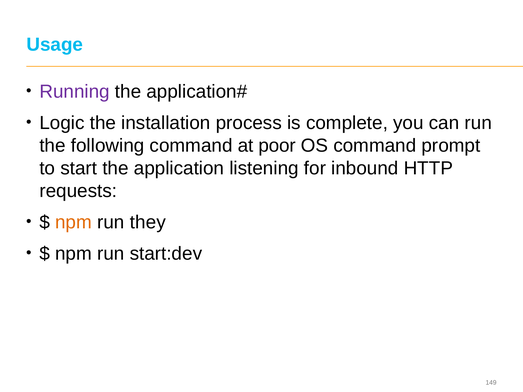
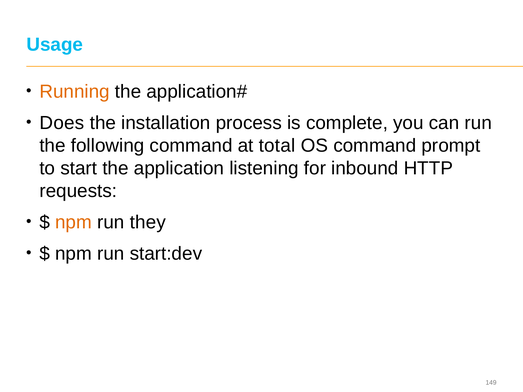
Running colour: purple -> orange
Logic: Logic -> Does
poor: poor -> total
